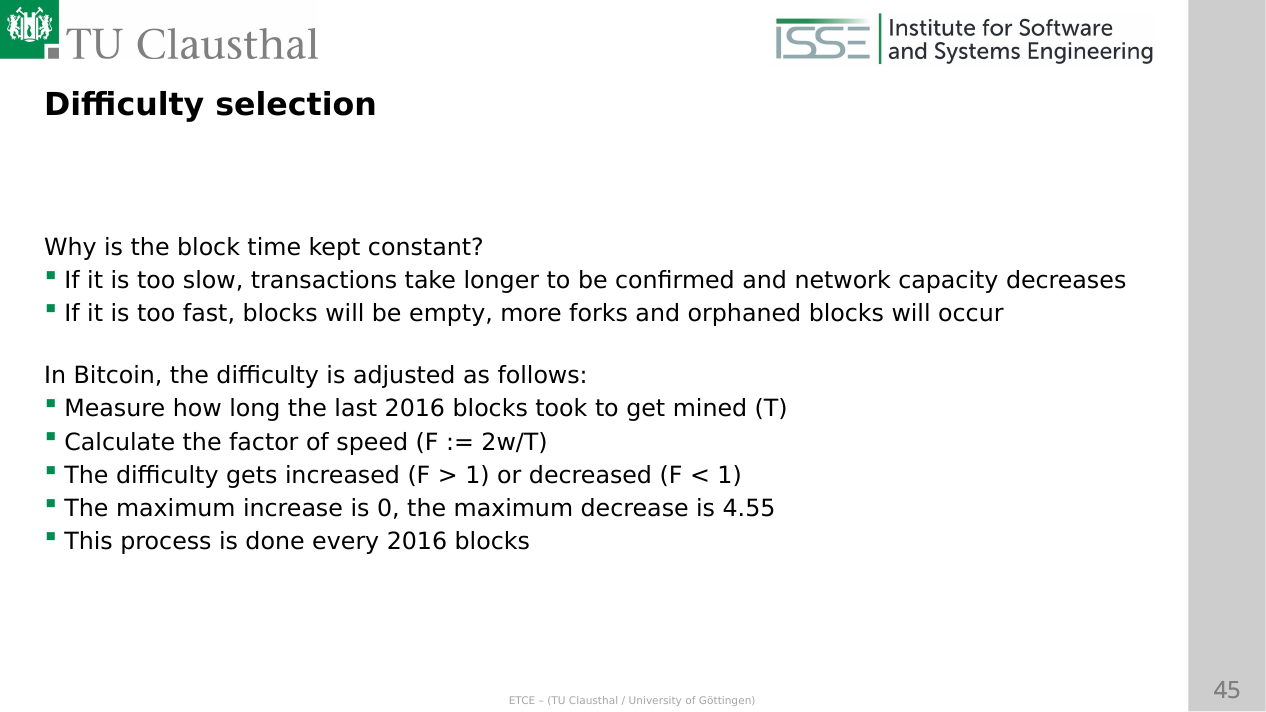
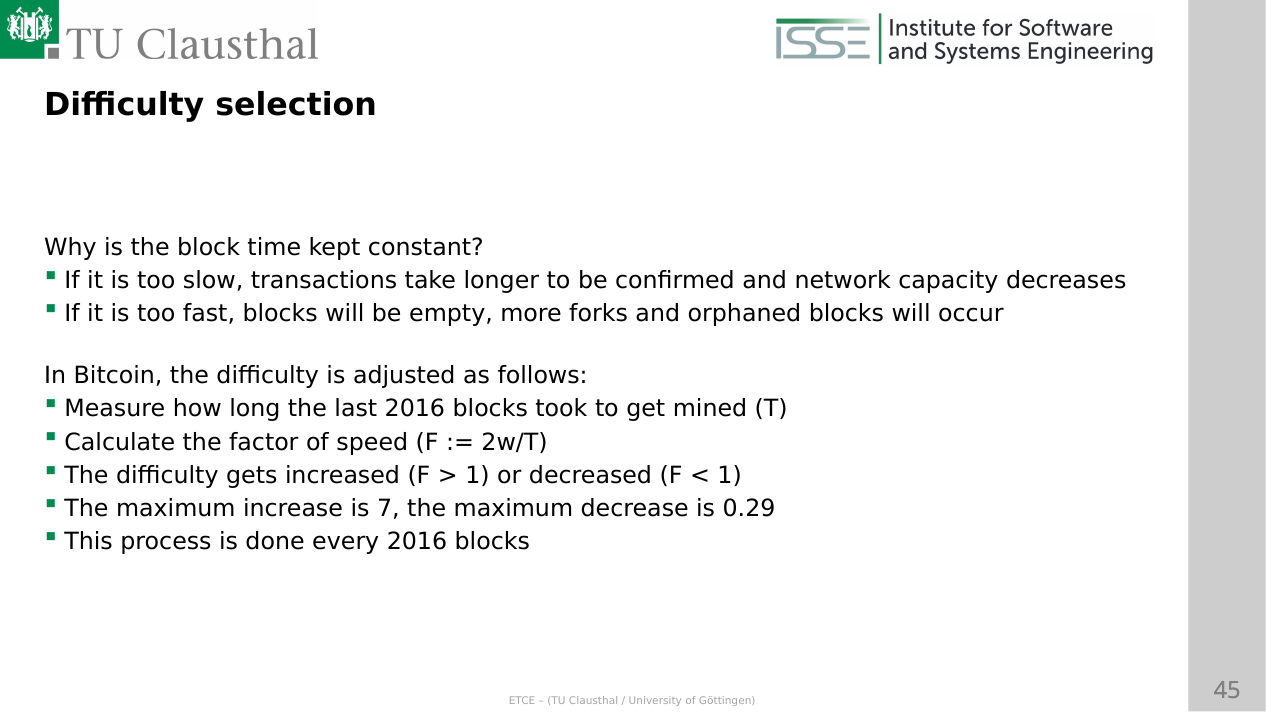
0: 0 -> 7
4.55: 4.55 -> 0.29
